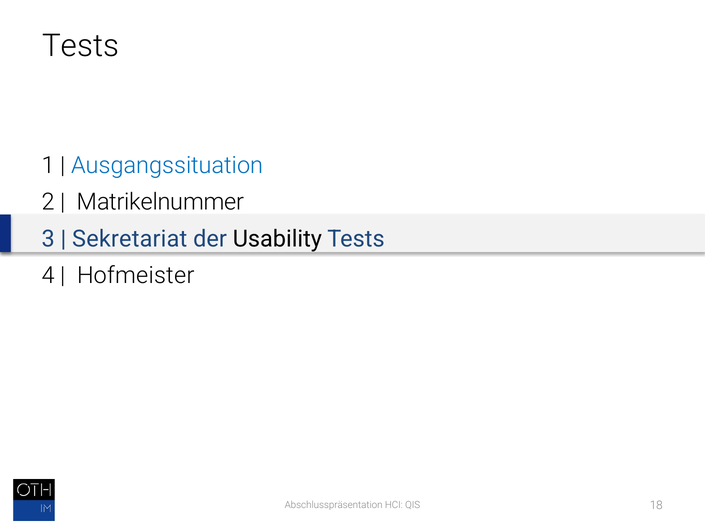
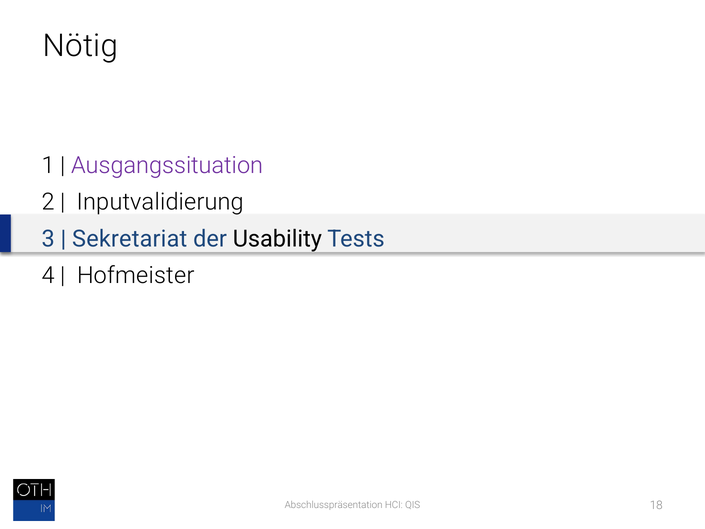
Tests at (81, 46): Tests -> Nötig
Ausgangssituation colour: blue -> purple
Matrikelnummer: Matrikelnummer -> Inputvalidierung
